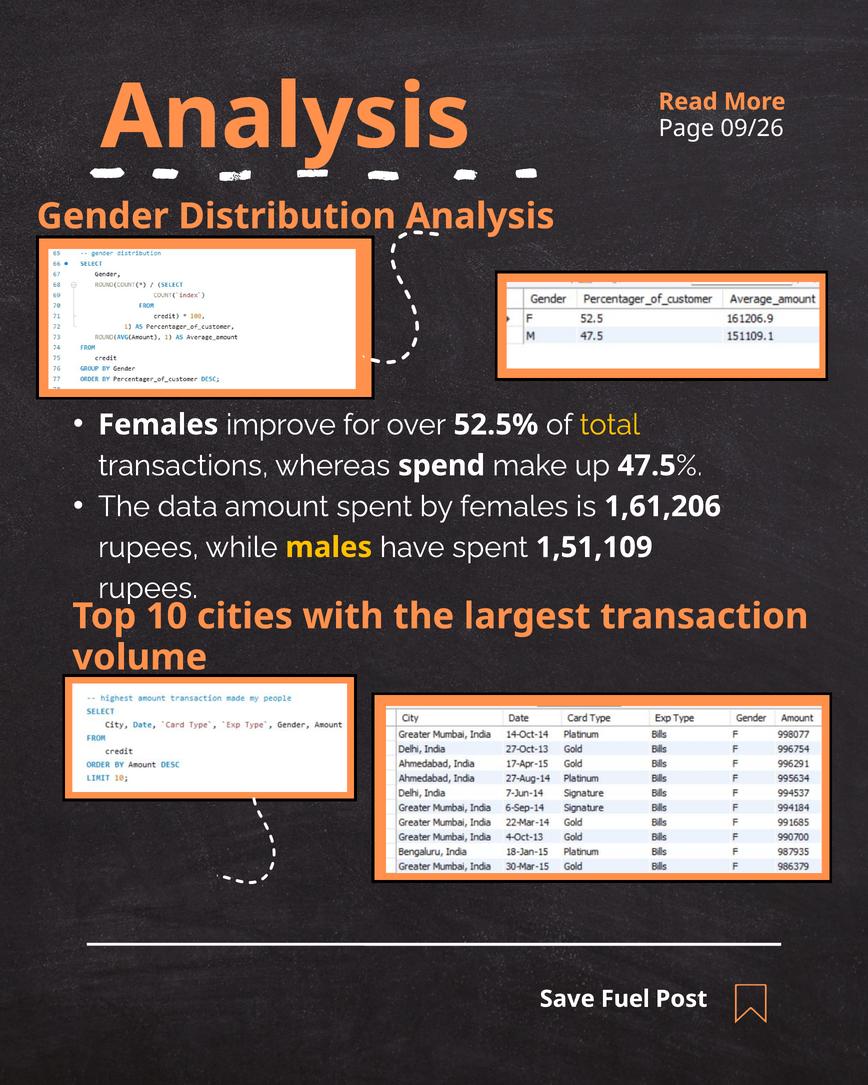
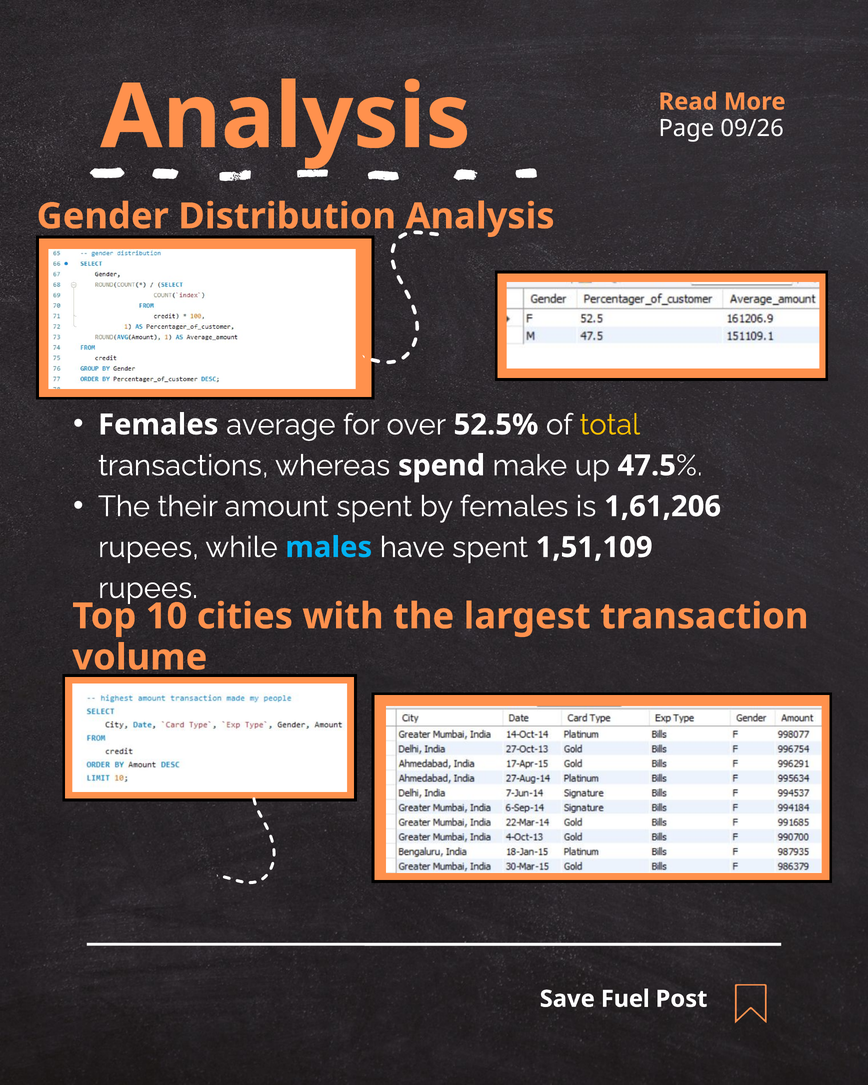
improve: improve -> average
data: data -> their
males colour: yellow -> light blue
